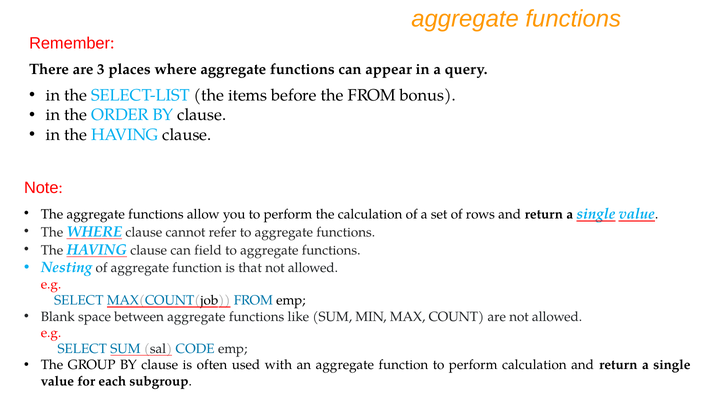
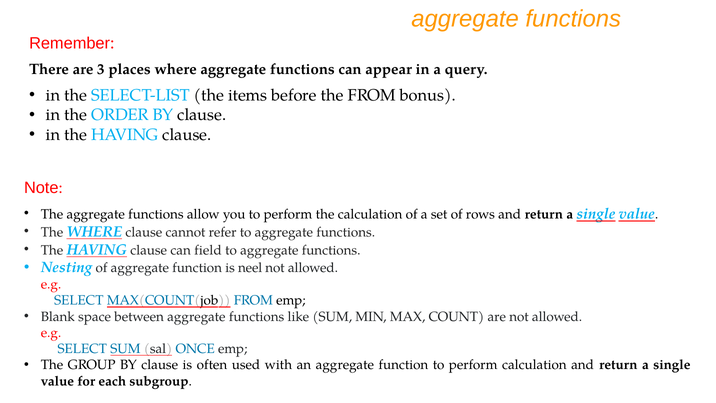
that: that -> neel
CODE: CODE -> ONCE
